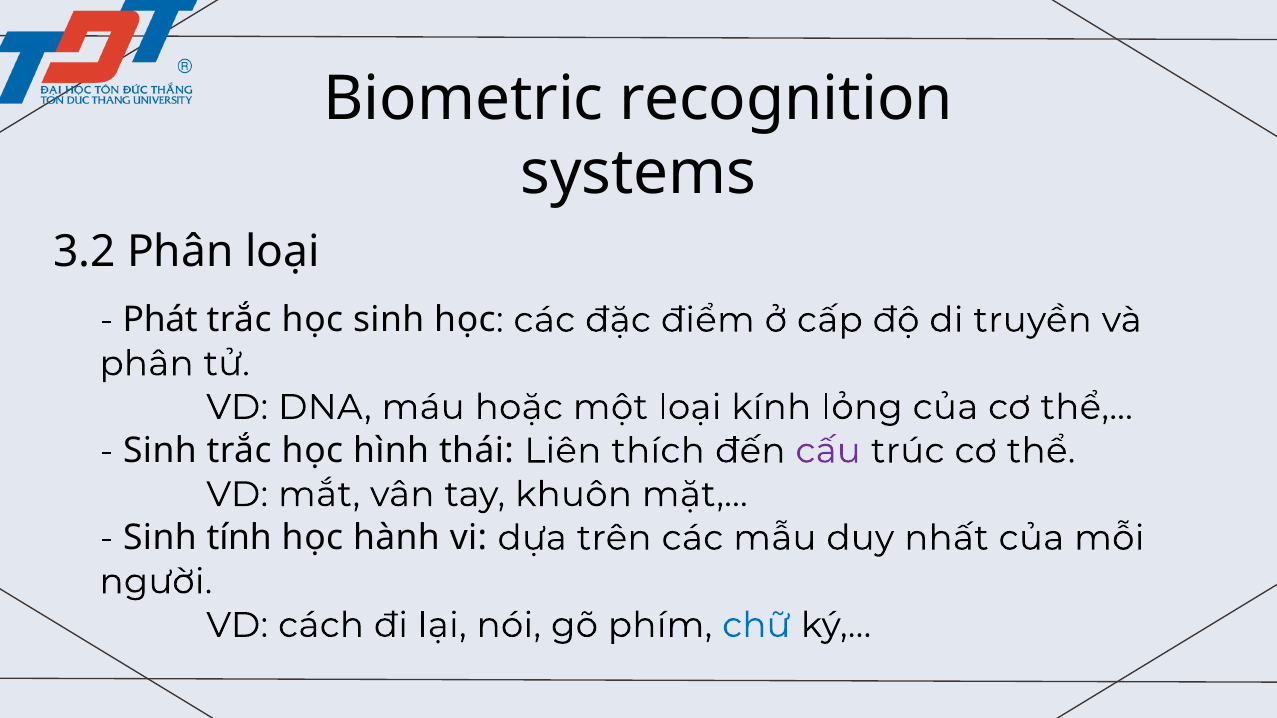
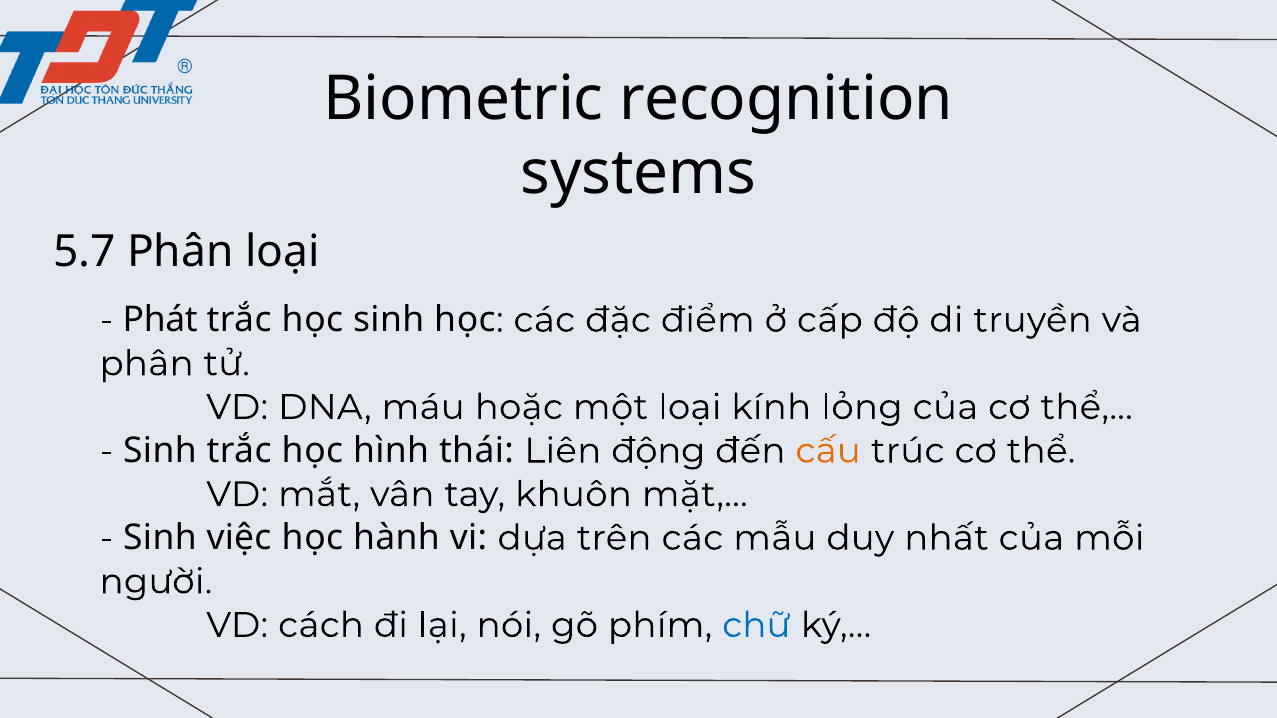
3.2: 3.2 -> 5.7
thích: thích -> động
cấu colour: purple -> orange
tính: tính -> việc
